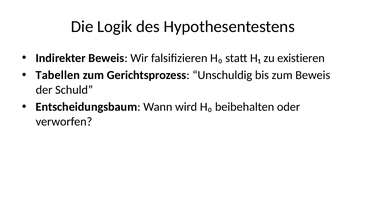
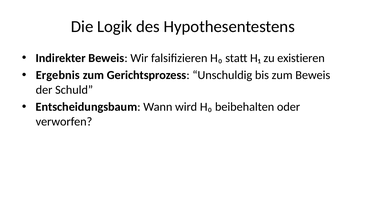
Tabellen: Tabellen -> Ergebnis
